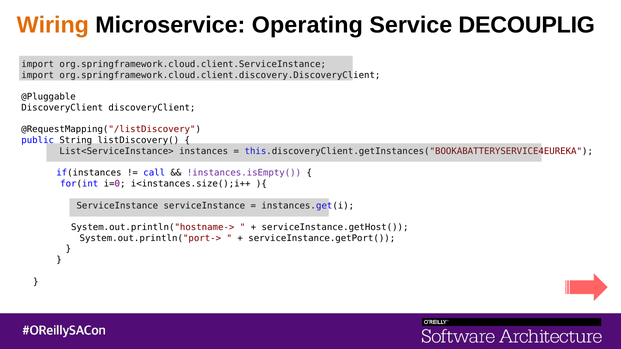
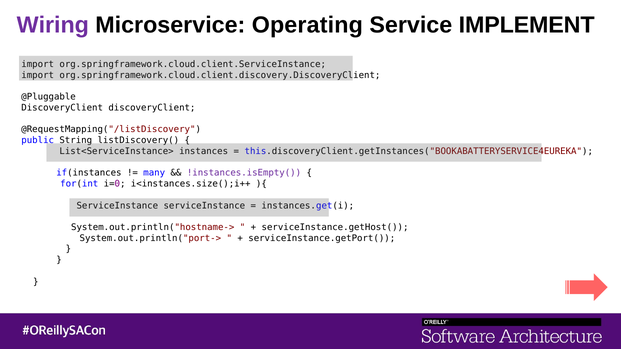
Wiring colour: orange -> purple
DECOUPLIG: DECOUPLIG -> IMPLEMENT
call: call -> many
